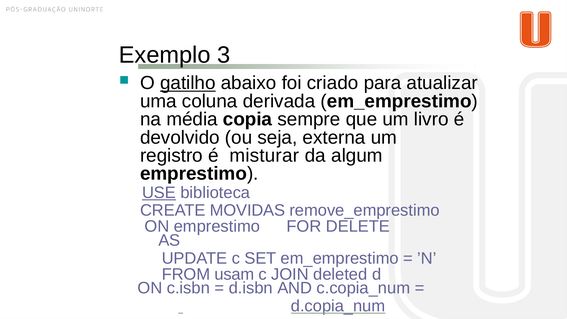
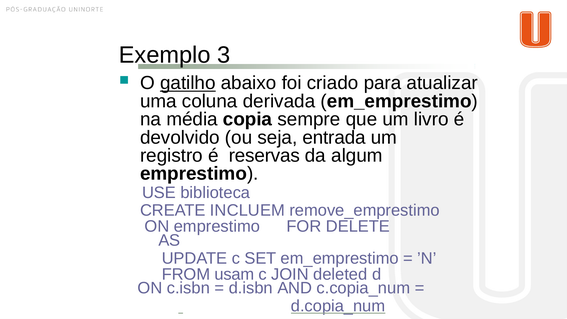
externa: externa -> entrada
misturar: misturar -> reservas
USE underline: present -> none
MOVIDAS: MOVIDAS -> INCLUEM
